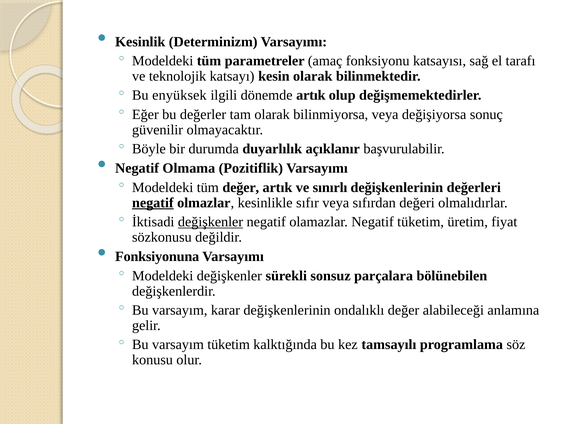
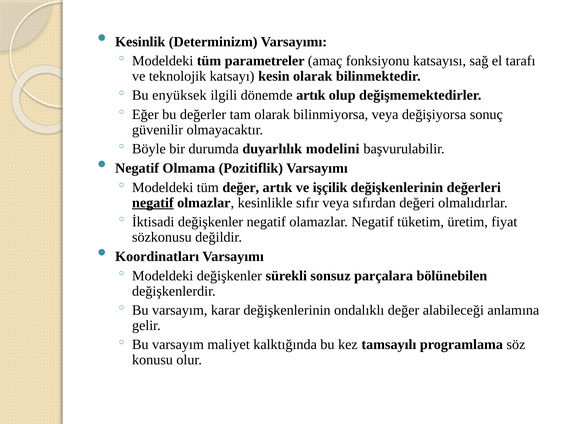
açıklanır: açıklanır -> modelini
sınırlı: sınırlı -> işçilik
değişkenler at (211, 222) underline: present -> none
Fonksiyonuna: Fonksiyonuna -> Koordinatları
varsayım tüketim: tüketim -> maliyet
